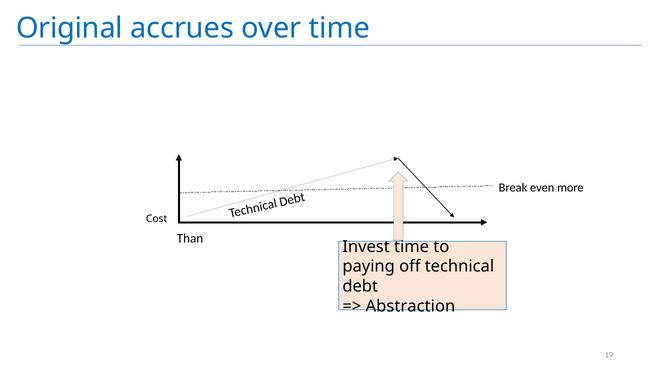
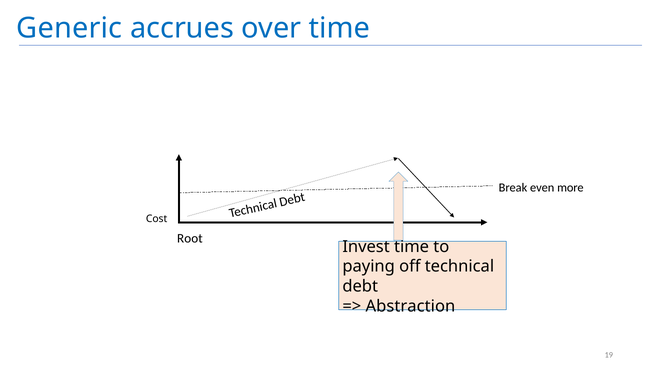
Original: Original -> Generic
Than: Than -> Root
